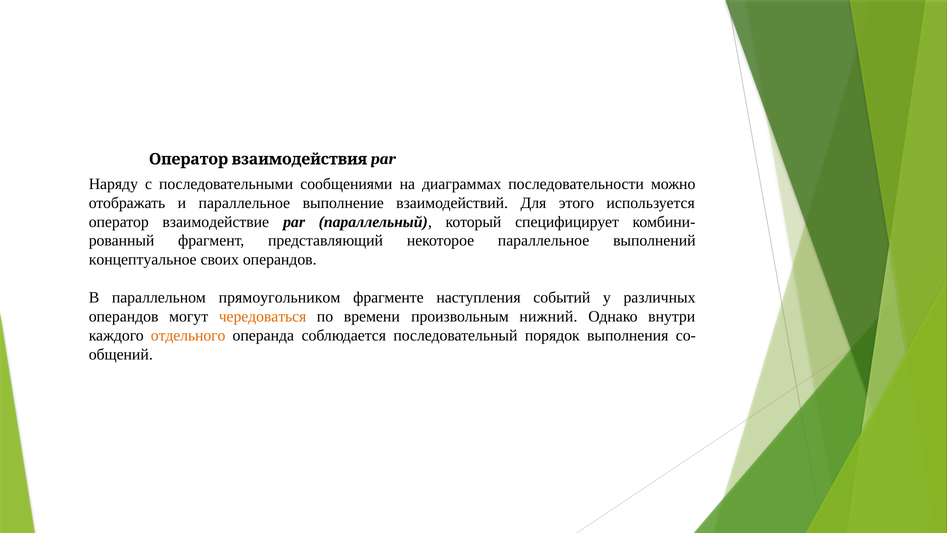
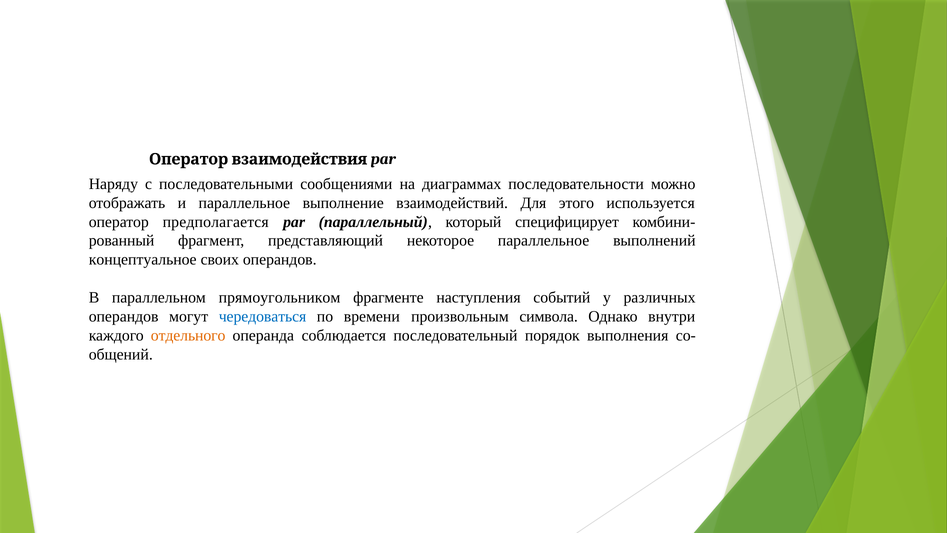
взаимодействие: взаимодействие -> предполагается
чередоваться colour: orange -> blue
нижний: нижний -> символа
